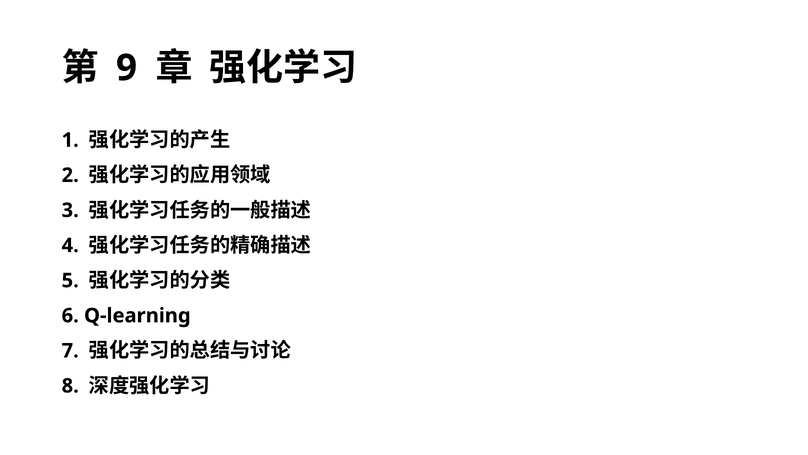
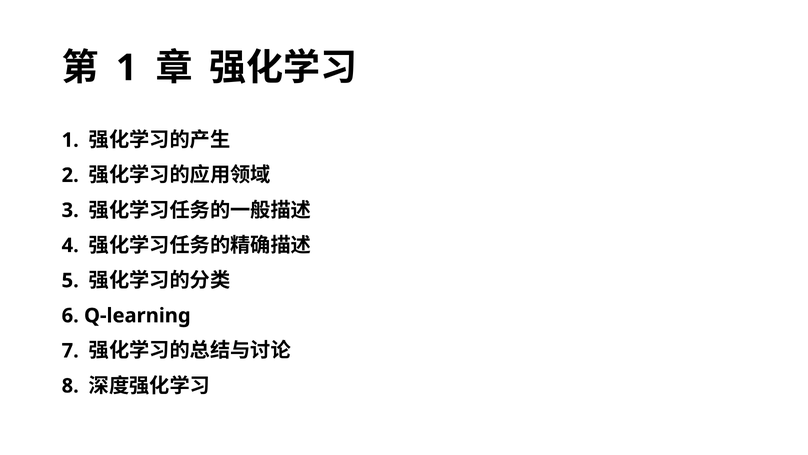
9 at (127, 68): 9 -> 1
